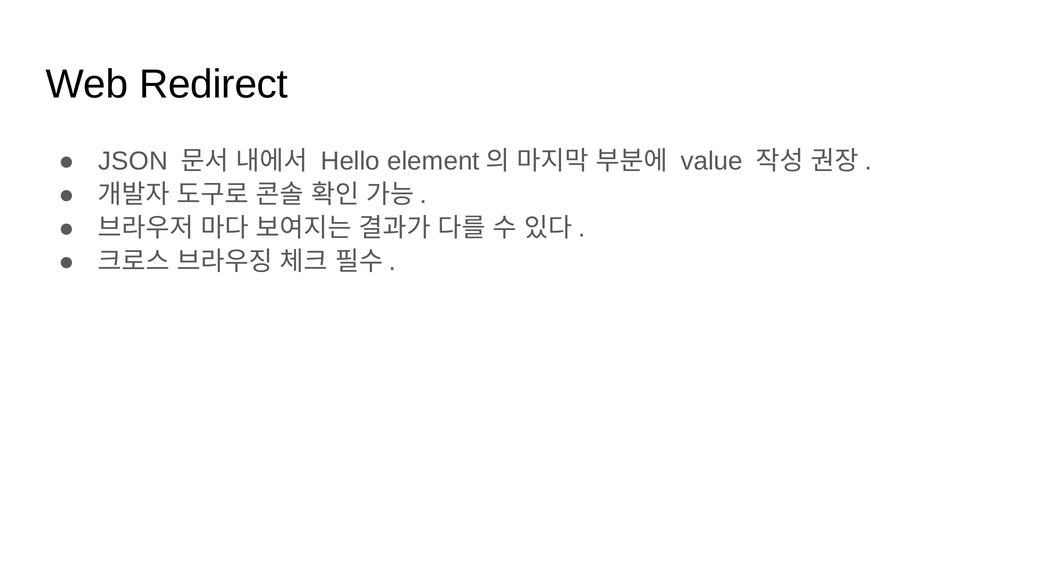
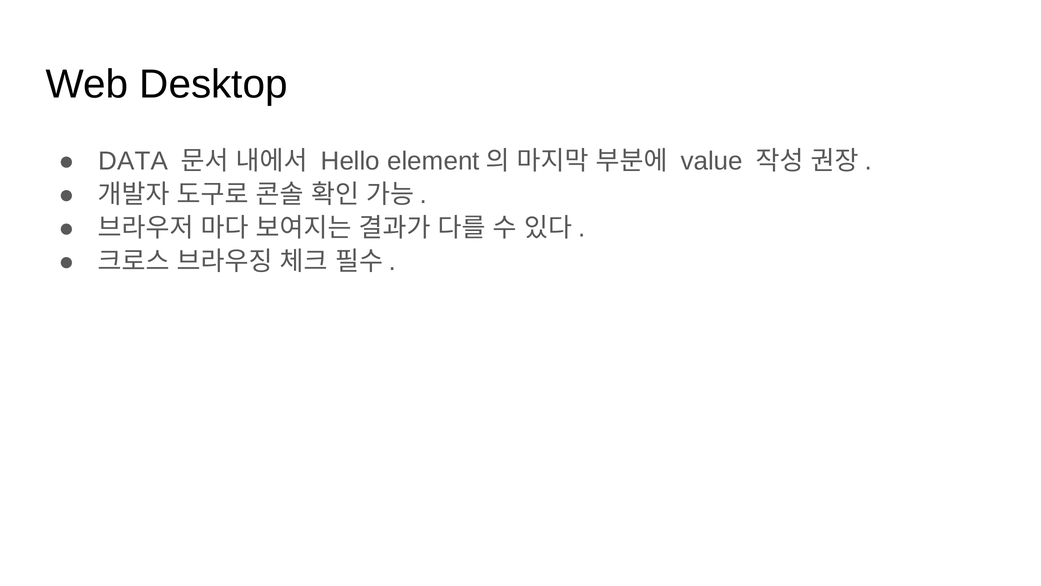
Redirect: Redirect -> Desktop
JSON: JSON -> DATA
